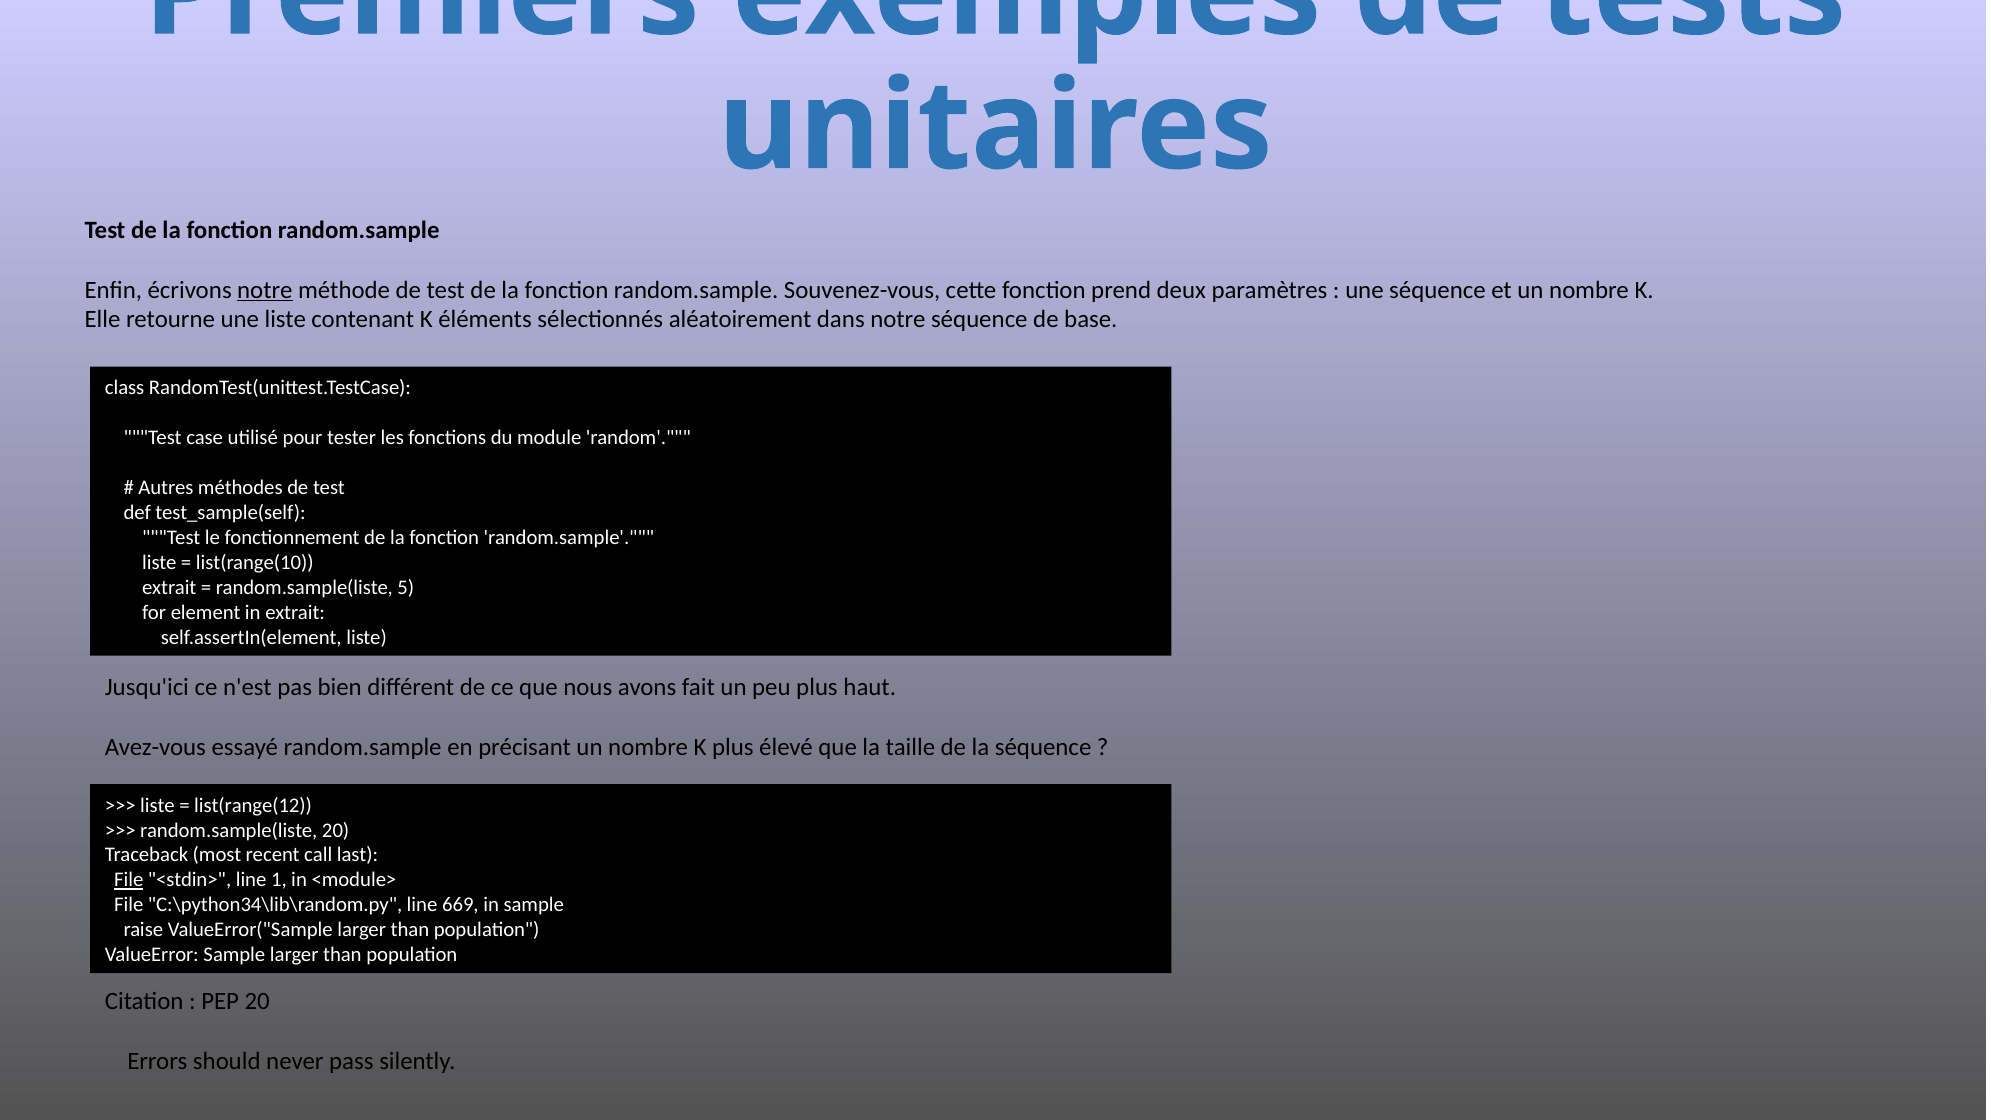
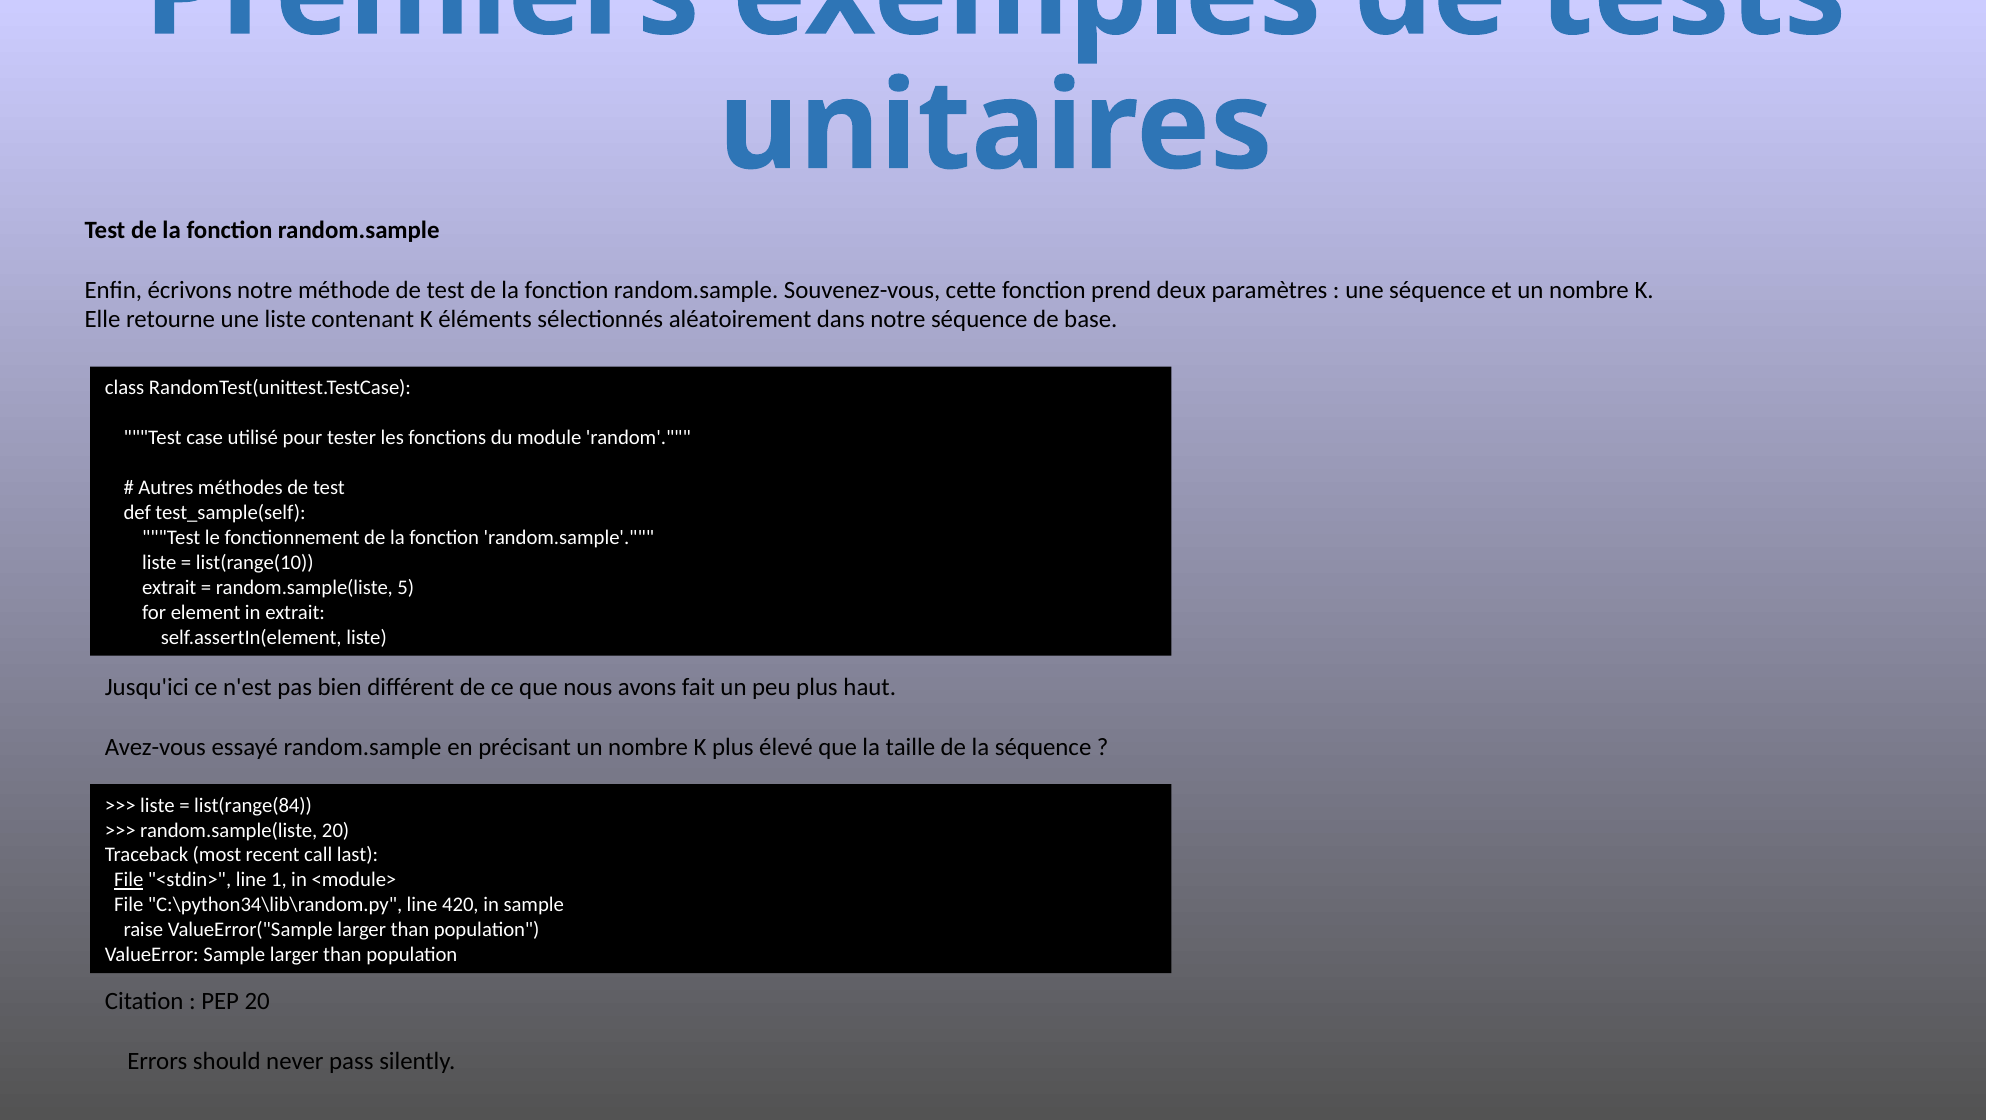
notre at (265, 290) underline: present -> none
list(range(12: list(range(12 -> list(range(84
669: 669 -> 420
